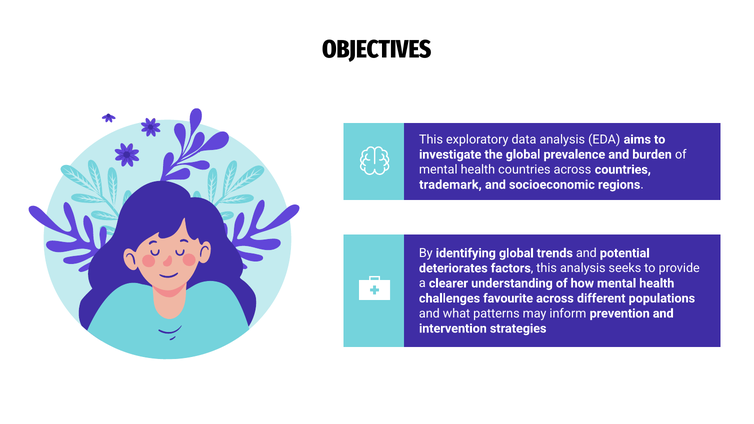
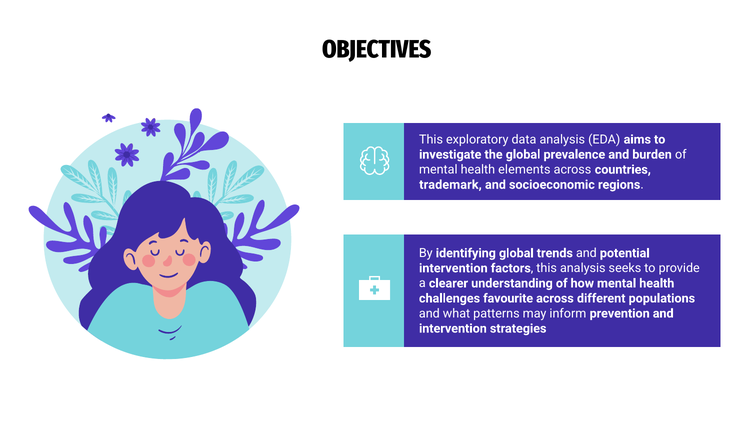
health countries: countries -> elements
deteriorates at (453, 268): deteriorates -> intervention
